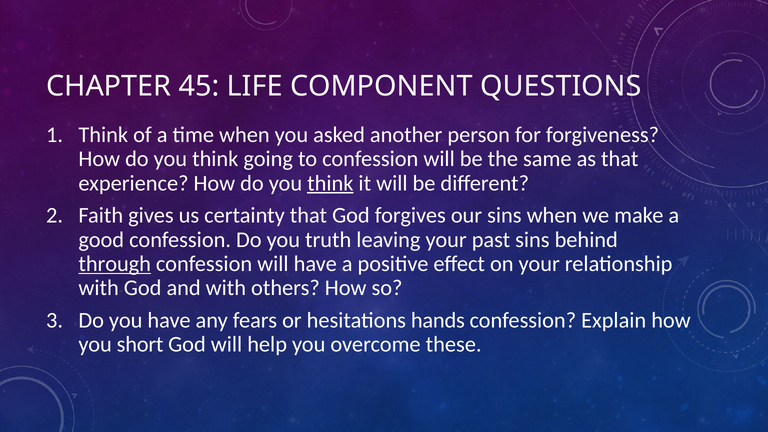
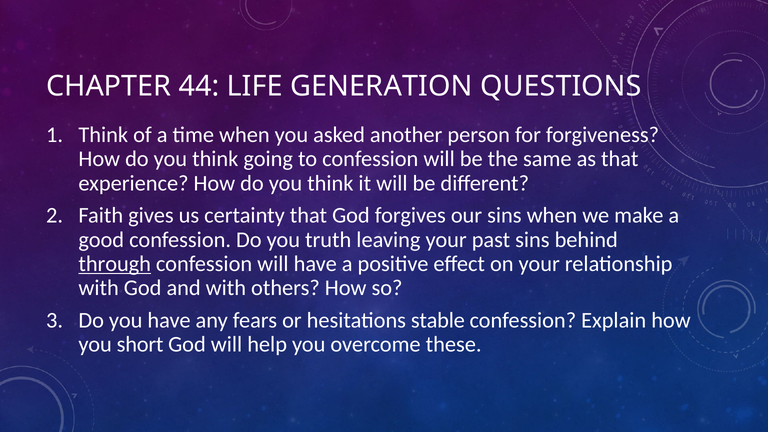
45: 45 -> 44
COMPONENT: COMPONENT -> GENERATION
think at (330, 183) underline: present -> none
hands: hands -> stable
